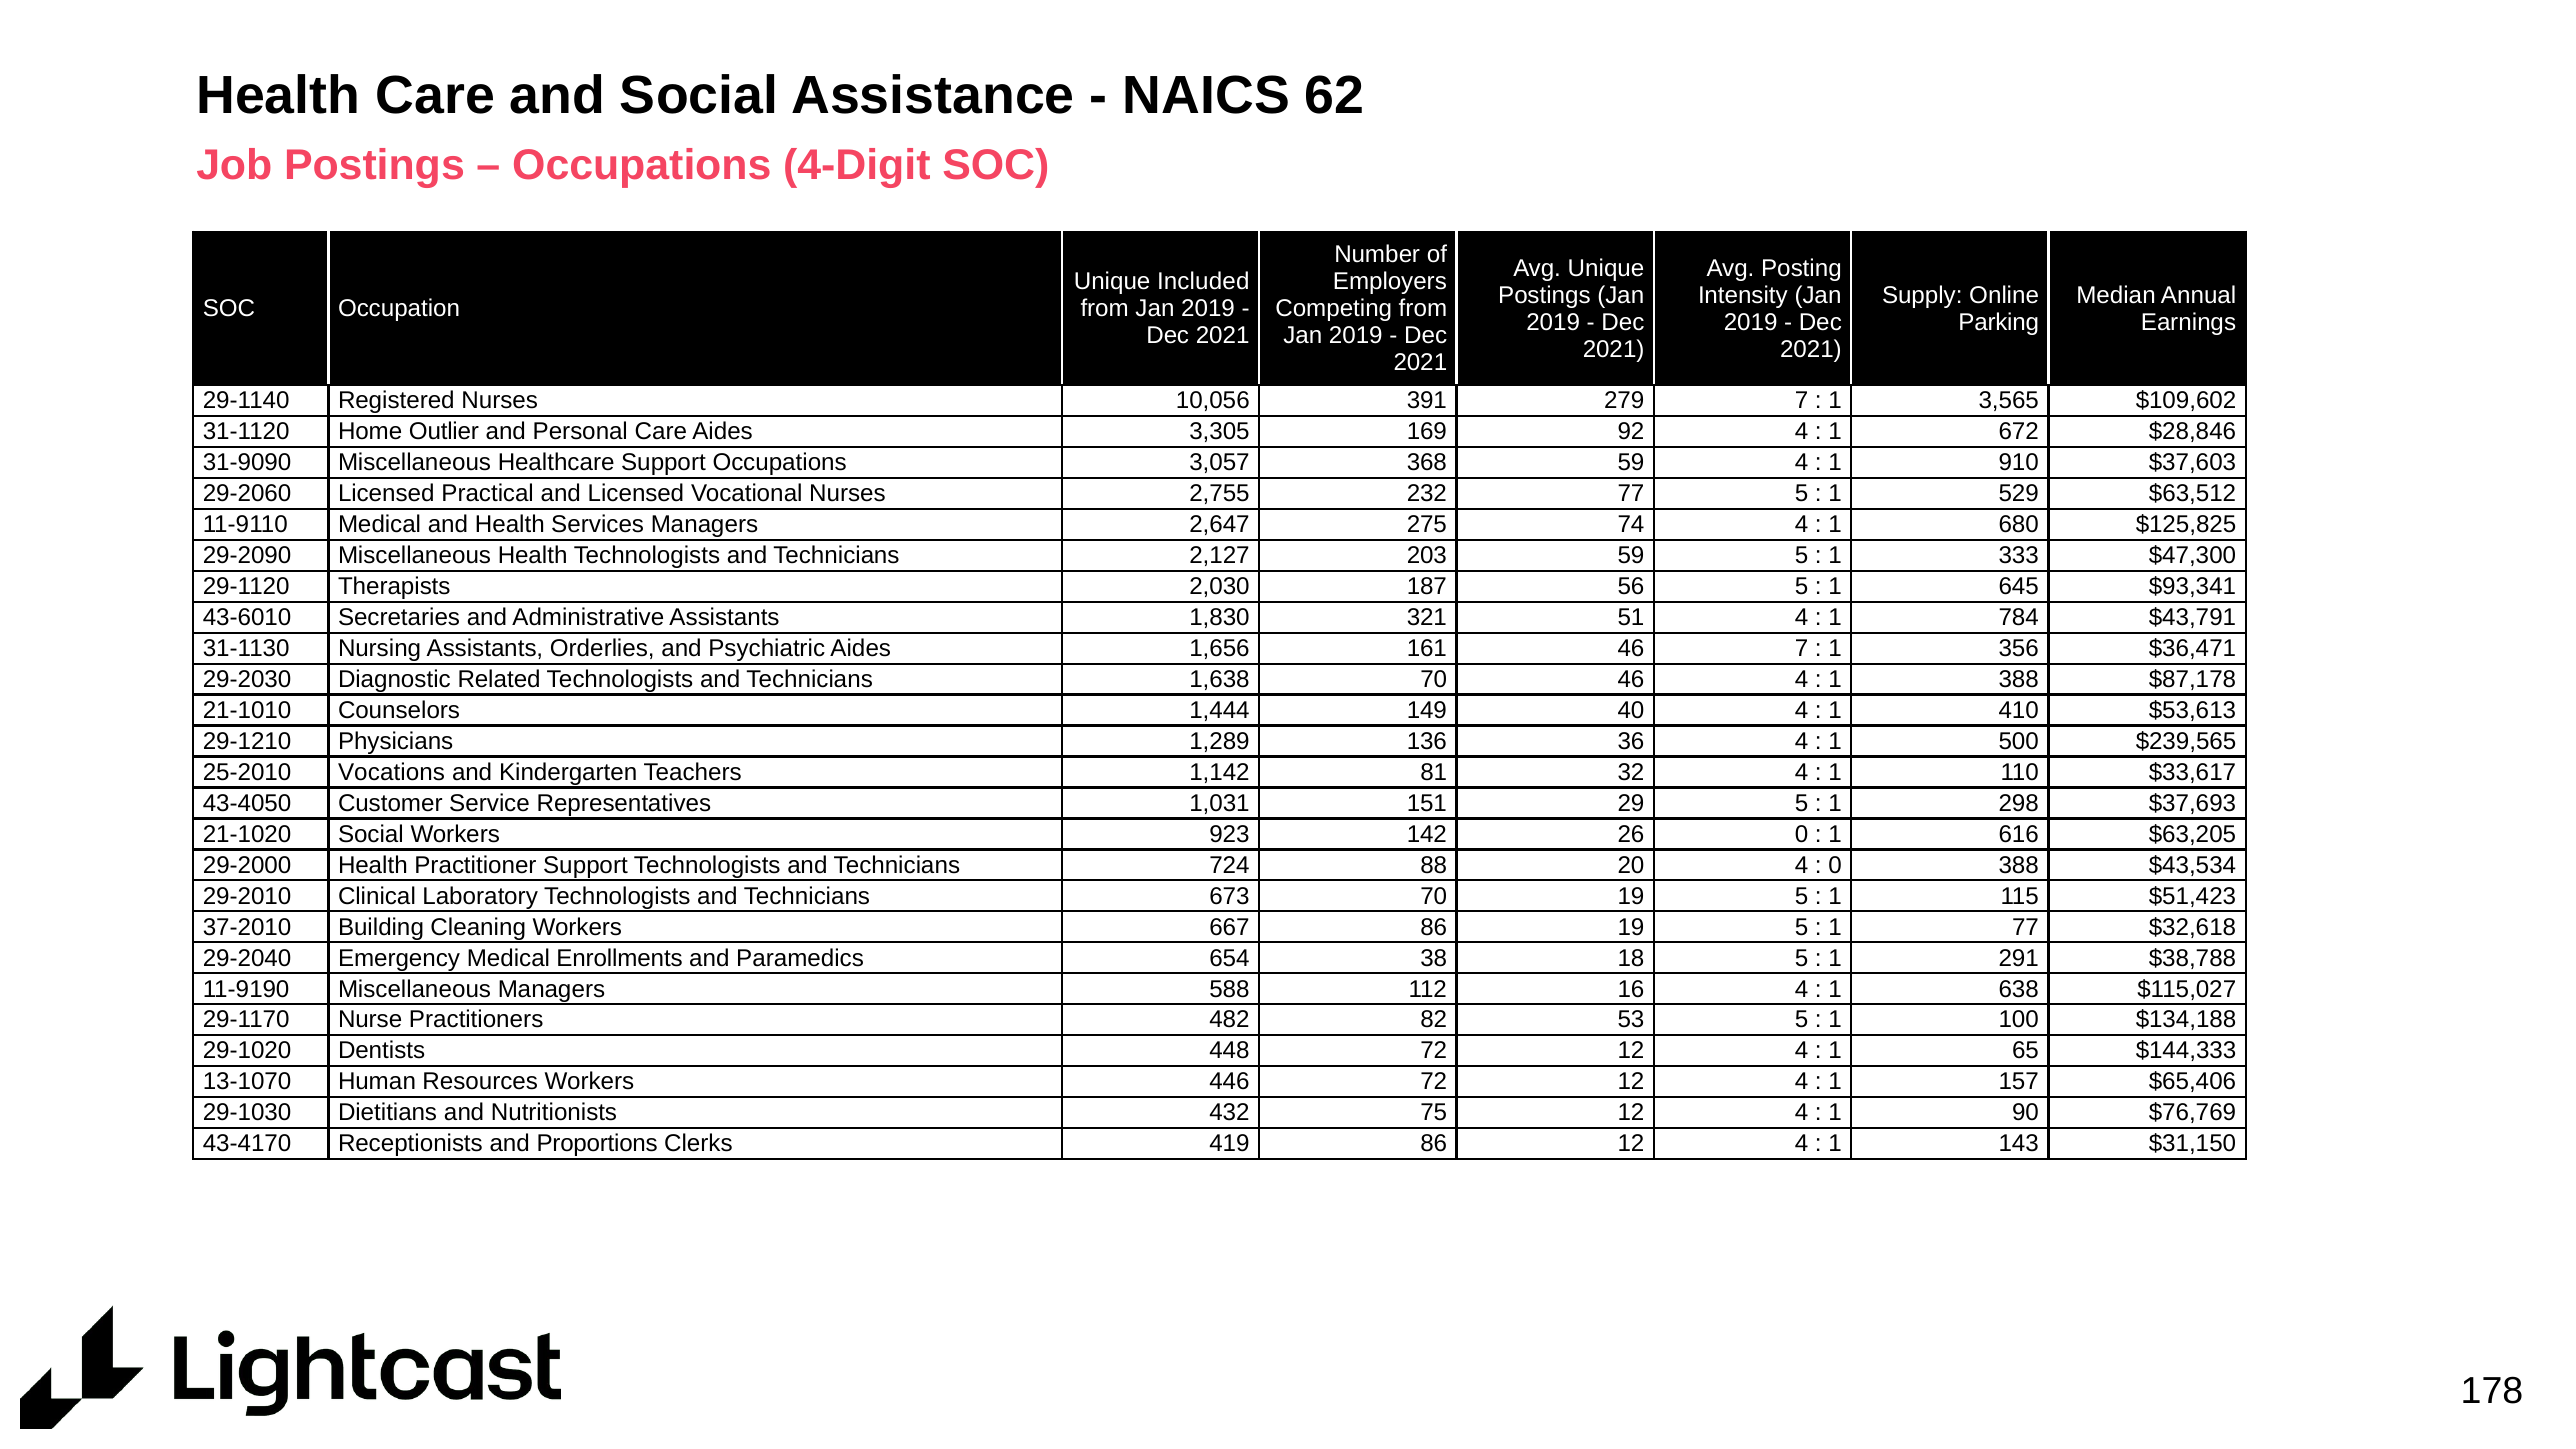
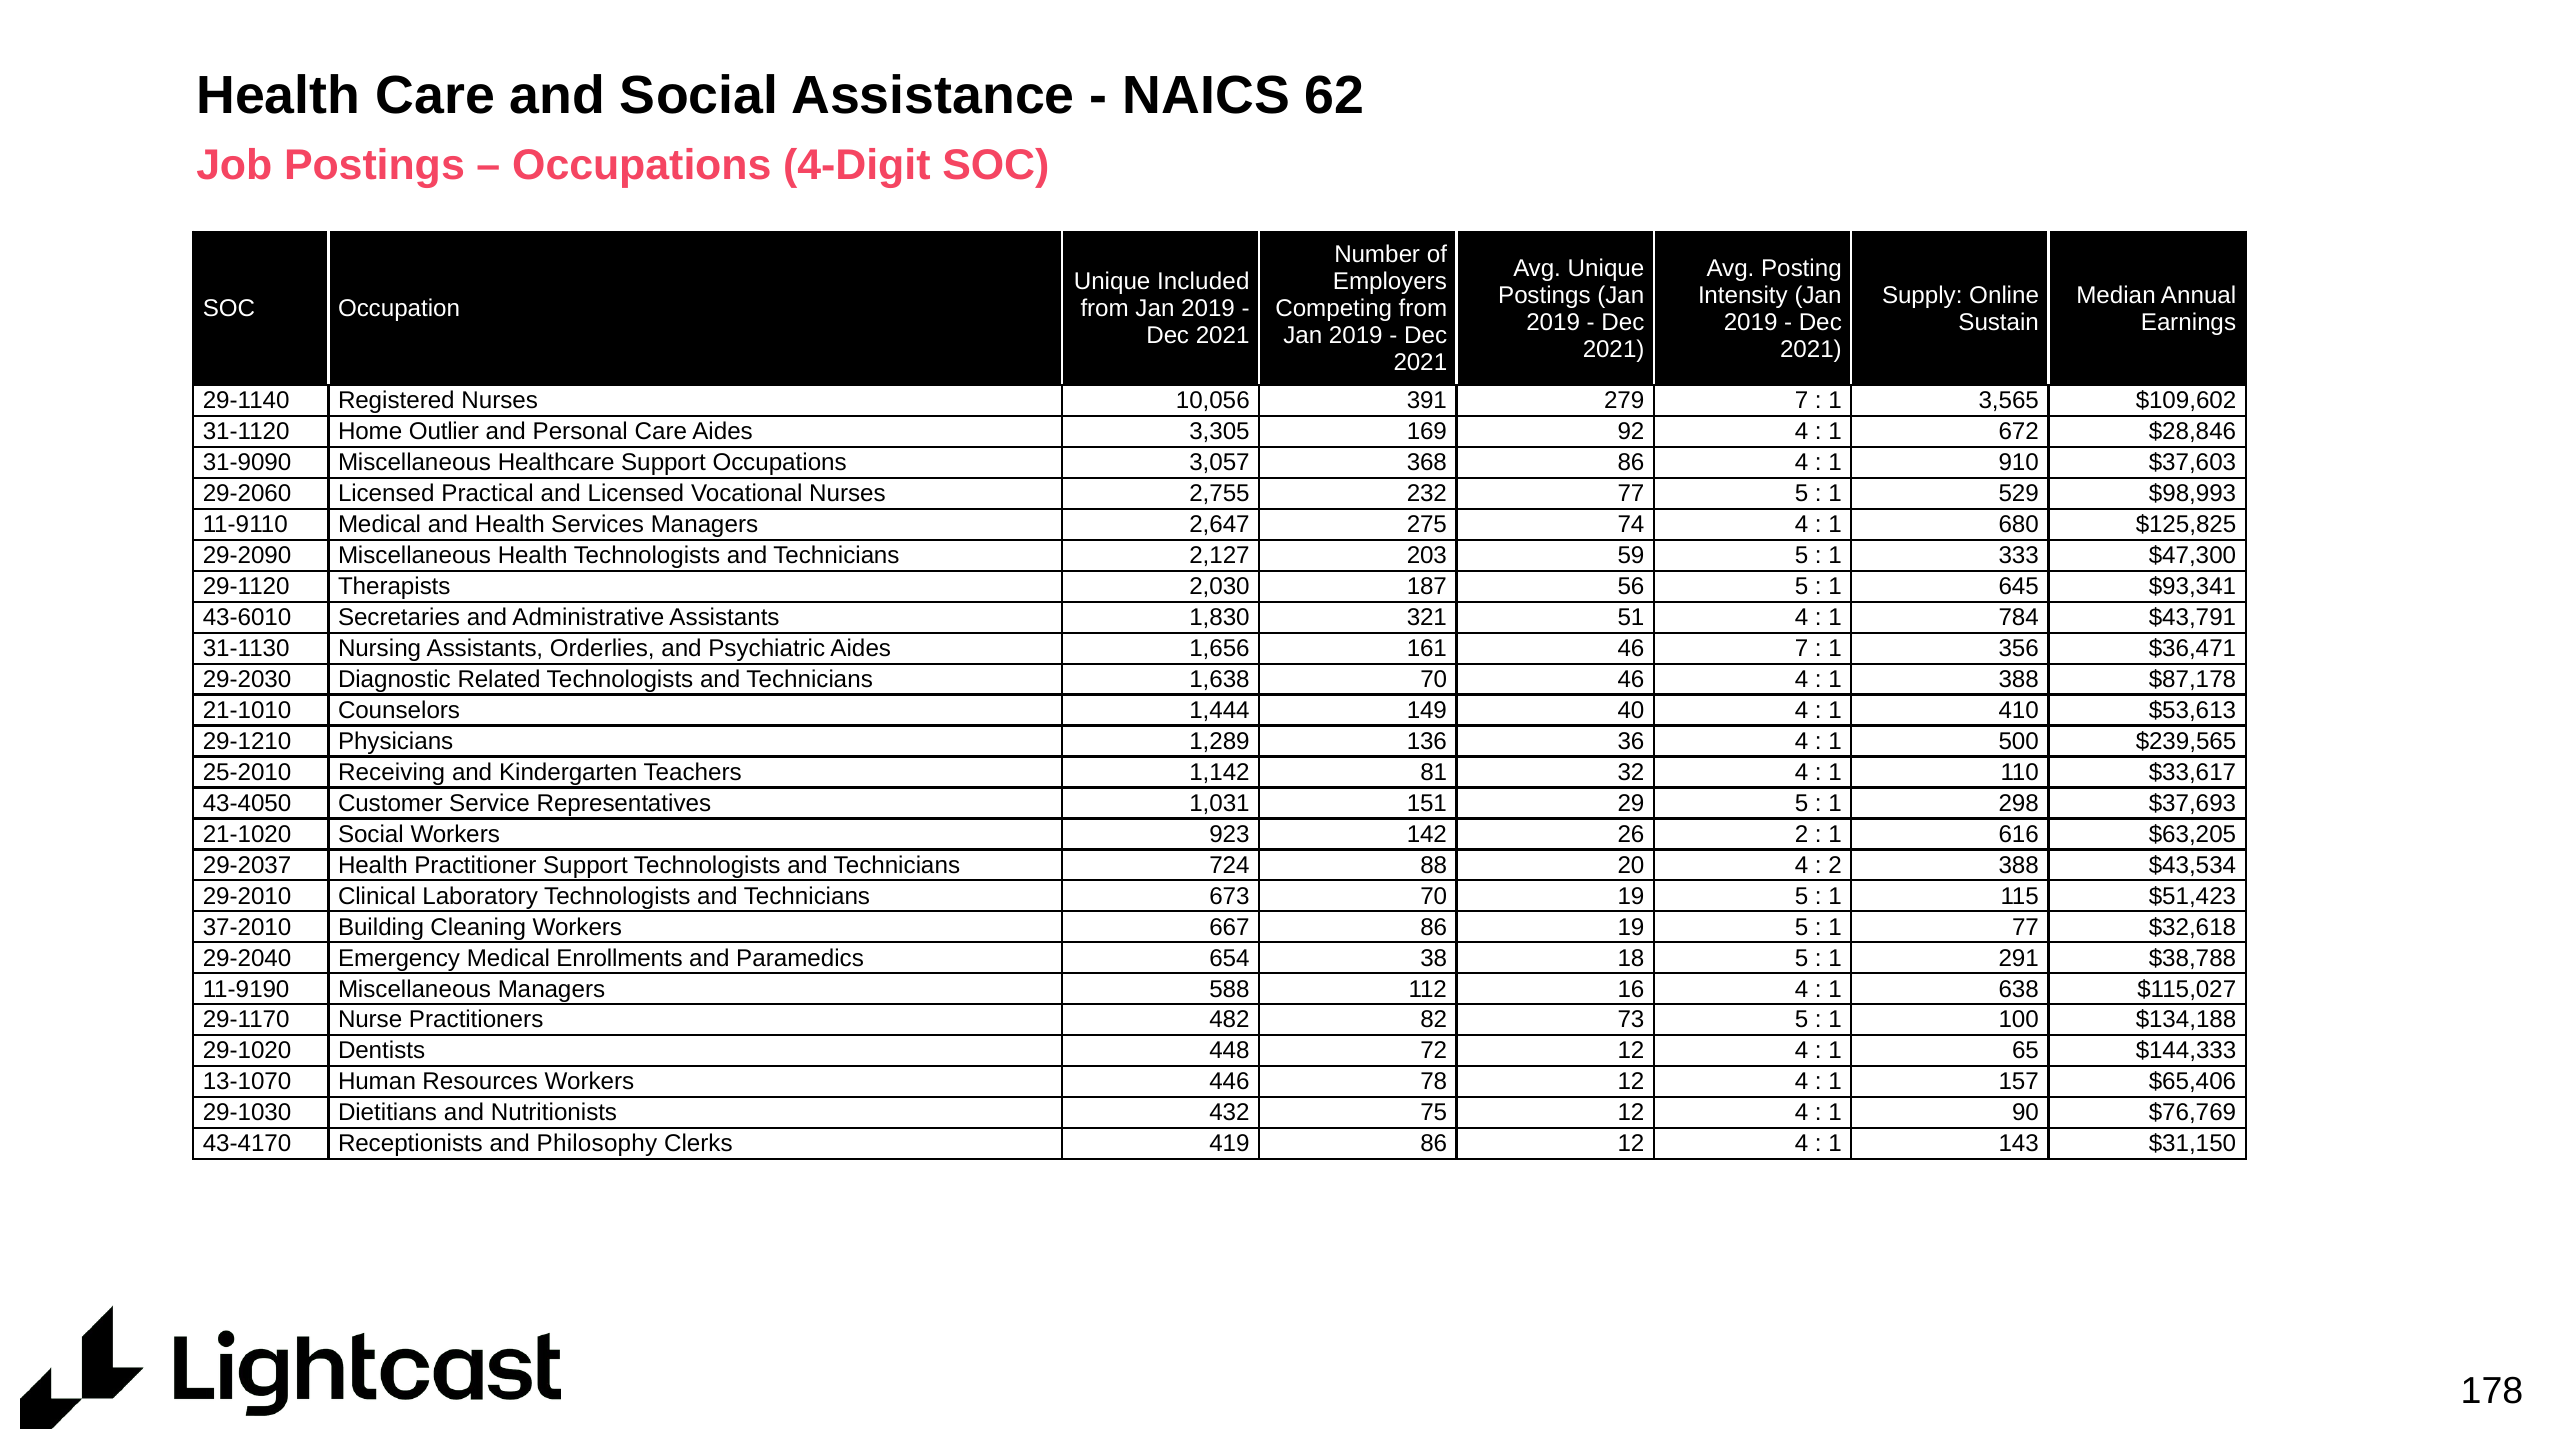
Parking: Parking -> Sustain
368 59: 59 -> 86
$63,512: $63,512 -> $98,993
Vocations: Vocations -> Receiving
26 0: 0 -> 2
29-2000: 29-2000 -> 29-2037
0 at (1835, 865): 0 -> 2
53: 53 -> 73
446 72: 72 -> 78
Proportions: Proportions -> Philosophy
